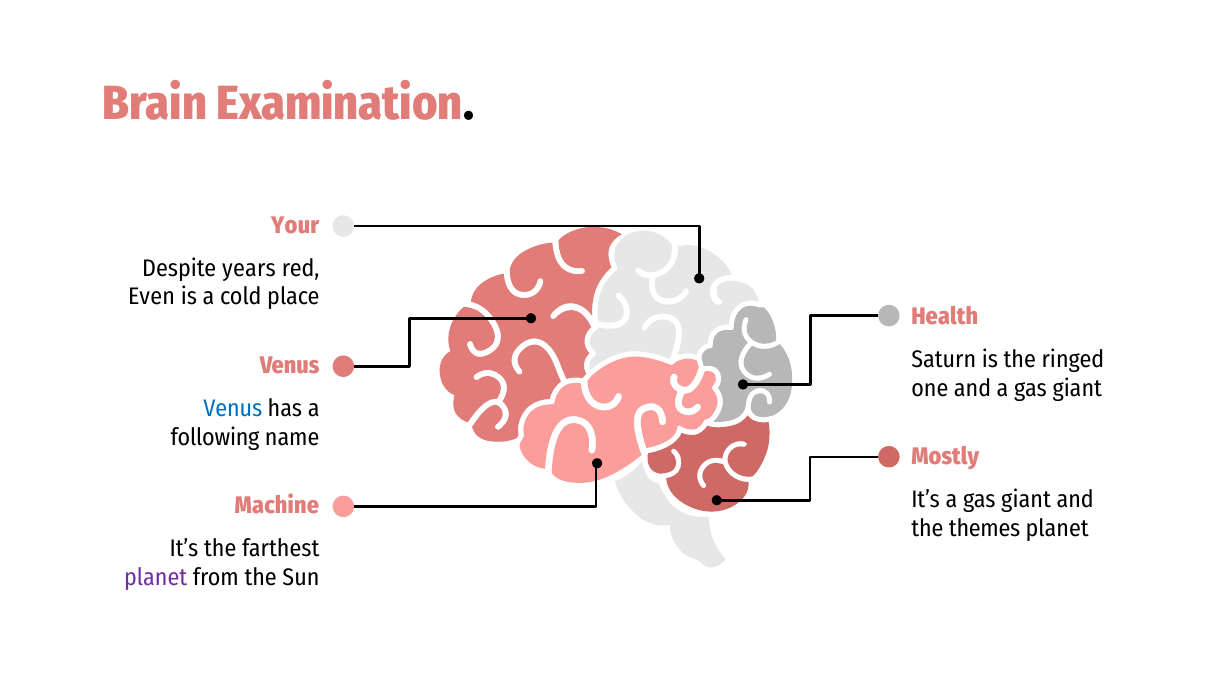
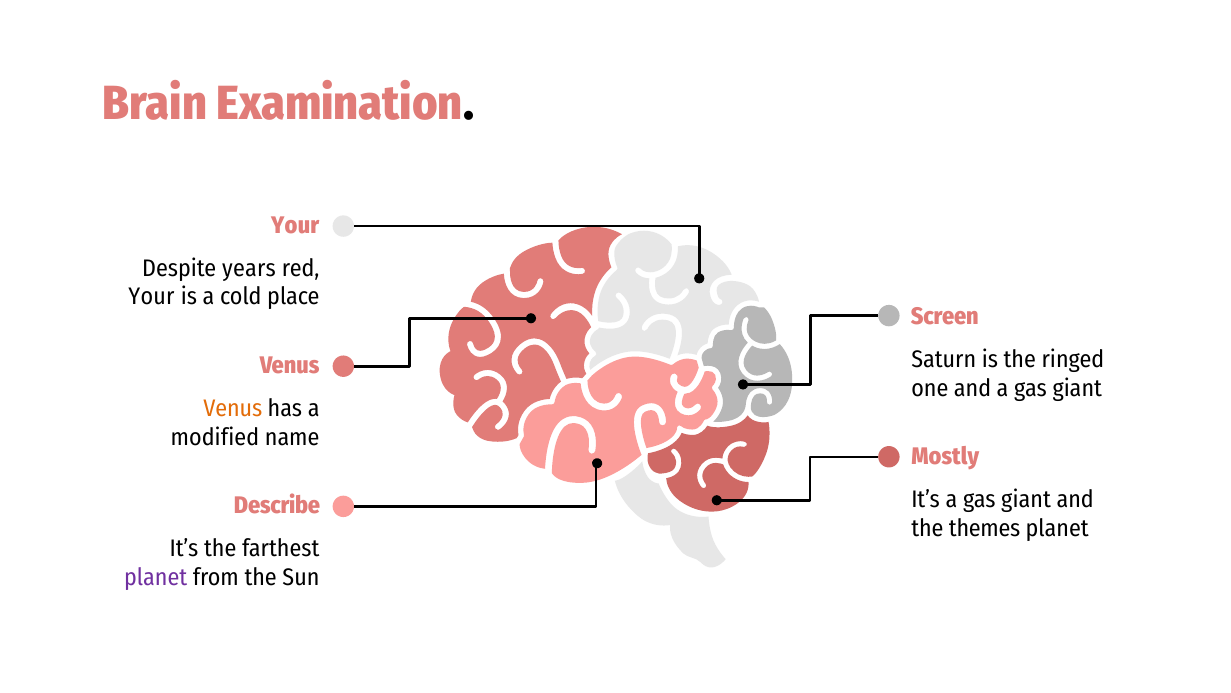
Even at (151, 297): Even -> Your
Health: Health -> Screen
Venus at (233, 408) colour: blue -> orange
following: following -> modified
Machine: Machine -> Describe
